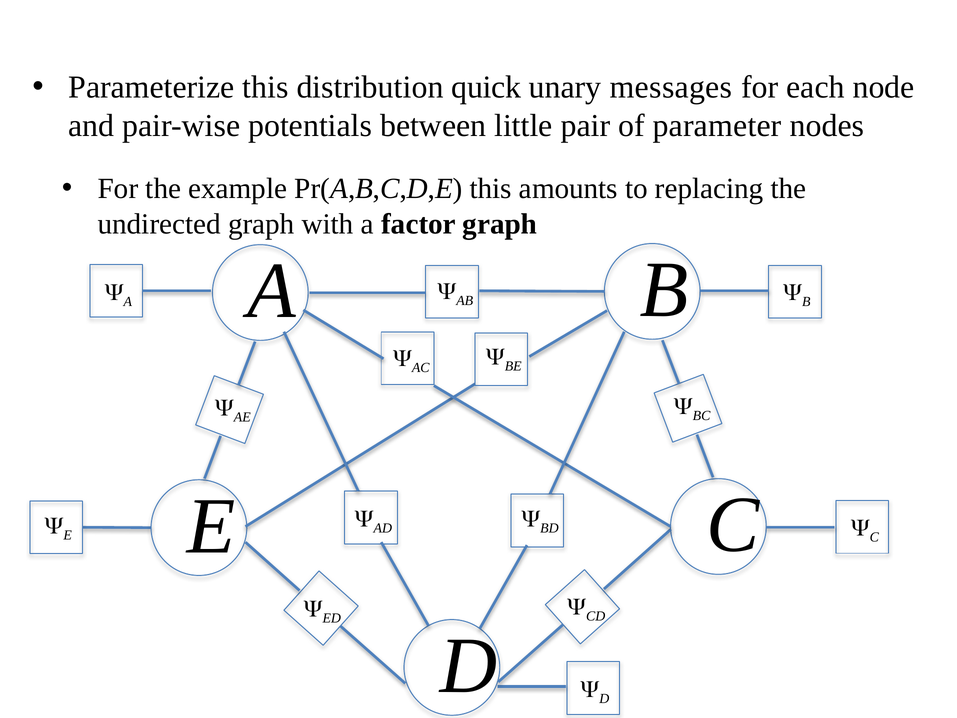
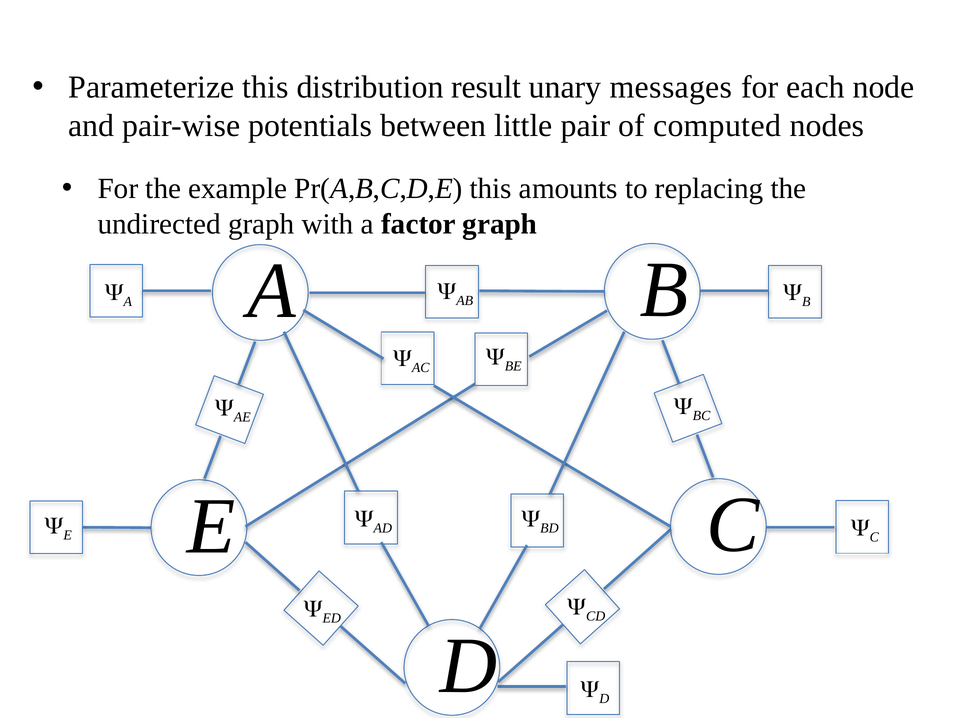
quick: quick -> result
parameter: parameter -> computed
